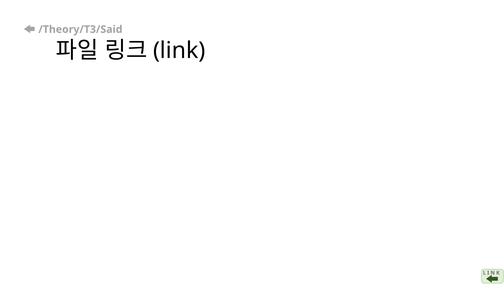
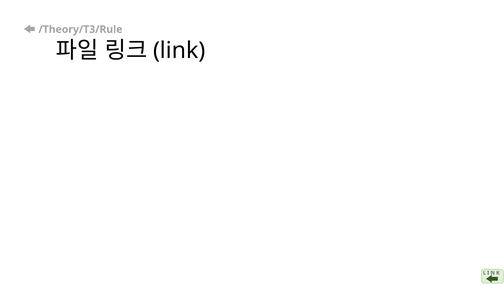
/Theory/T3/Said: /Theory/T3/Said -> /Theory/T3/Rule
